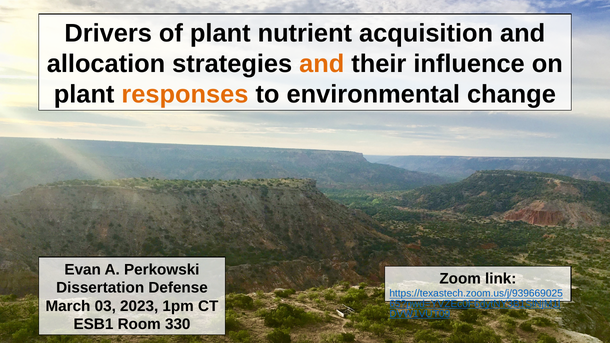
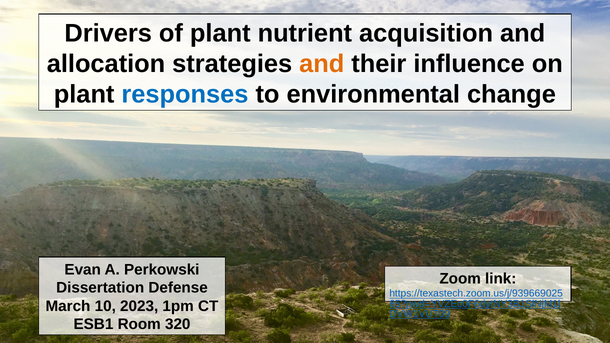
responses colour: orange -> blue
03: 03 -> 10
330: 330 -> 320
